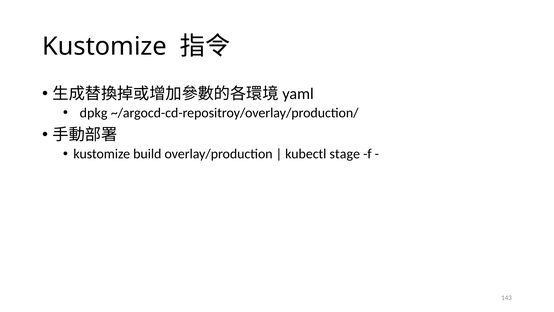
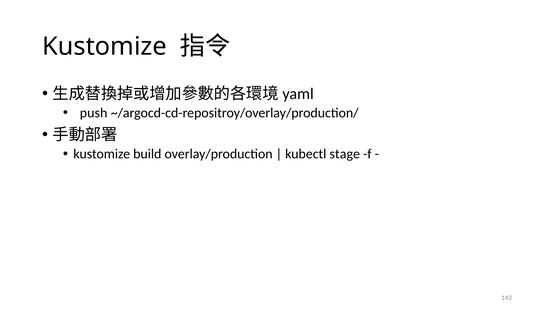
dpkg: dpkg -> push
